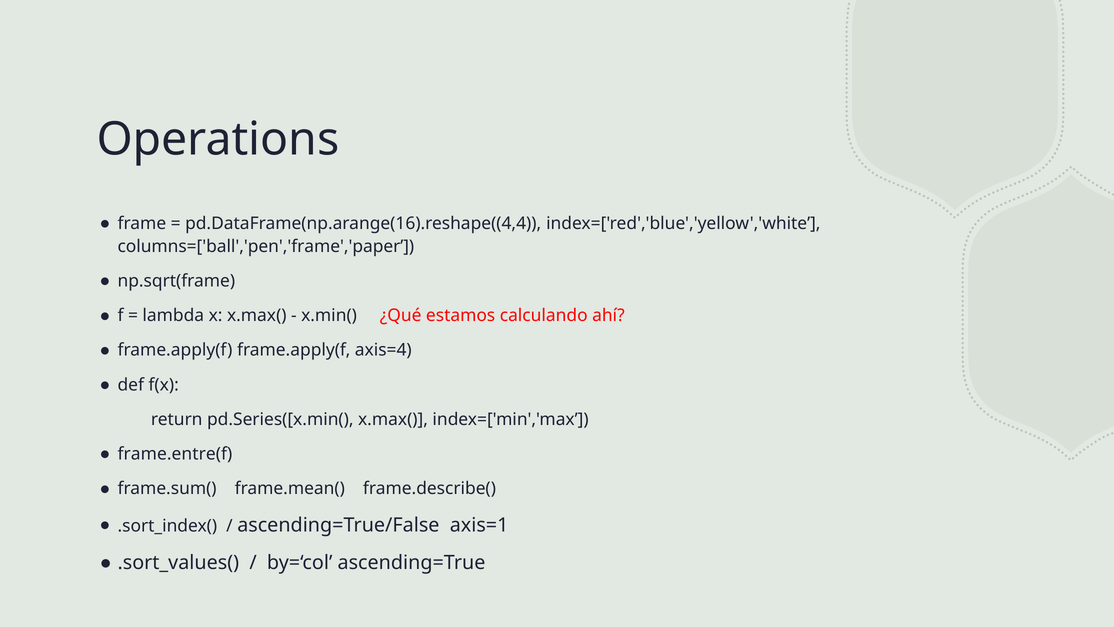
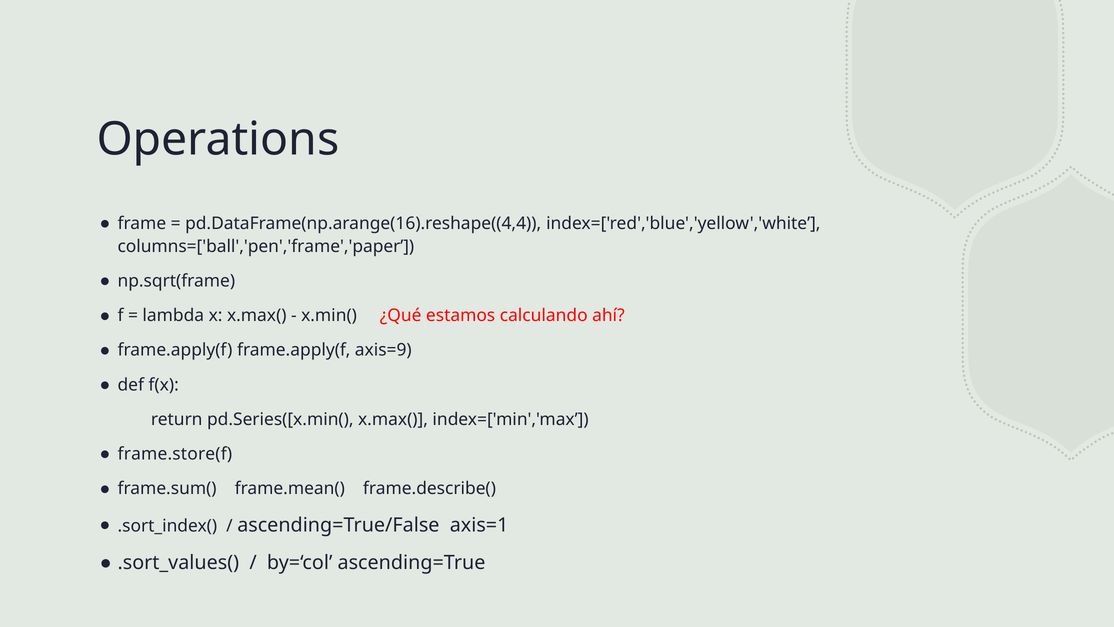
axis=4: axis=4 -> axis=9
frame.entre(f: frame.entre(f -> frame.store(f
